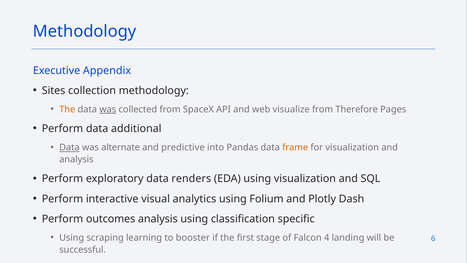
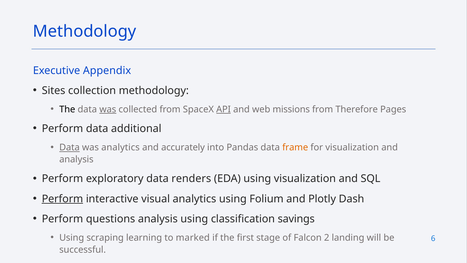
The at (67, 109) colour: orange -> black
API underline: none -> present
visualize: visualize -> missions
was alternate: alternate -> analytics
predictive: predictive -> accurately
Perform at (62, 199) underline: none -> present
outcomes: outcomes -> questions
specific: specific -> savings
booster: booster -> marked
4: 4 -> 2
